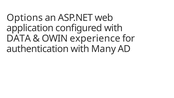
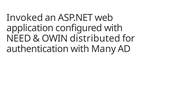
Options: Options -> Invoked
DATA: DATA -> NEED
experience: experience -> distributed
